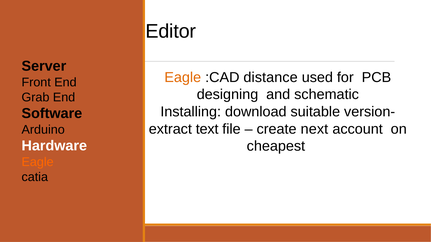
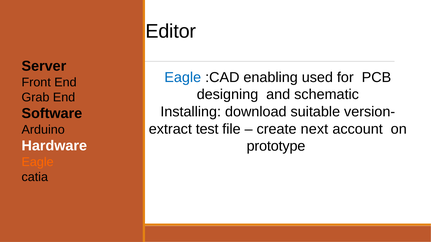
Eagle at (183, 77) colour: orange -> blue
distance: distance -> enabling
text: text -> test
cheapest: cheapest -> prototype
